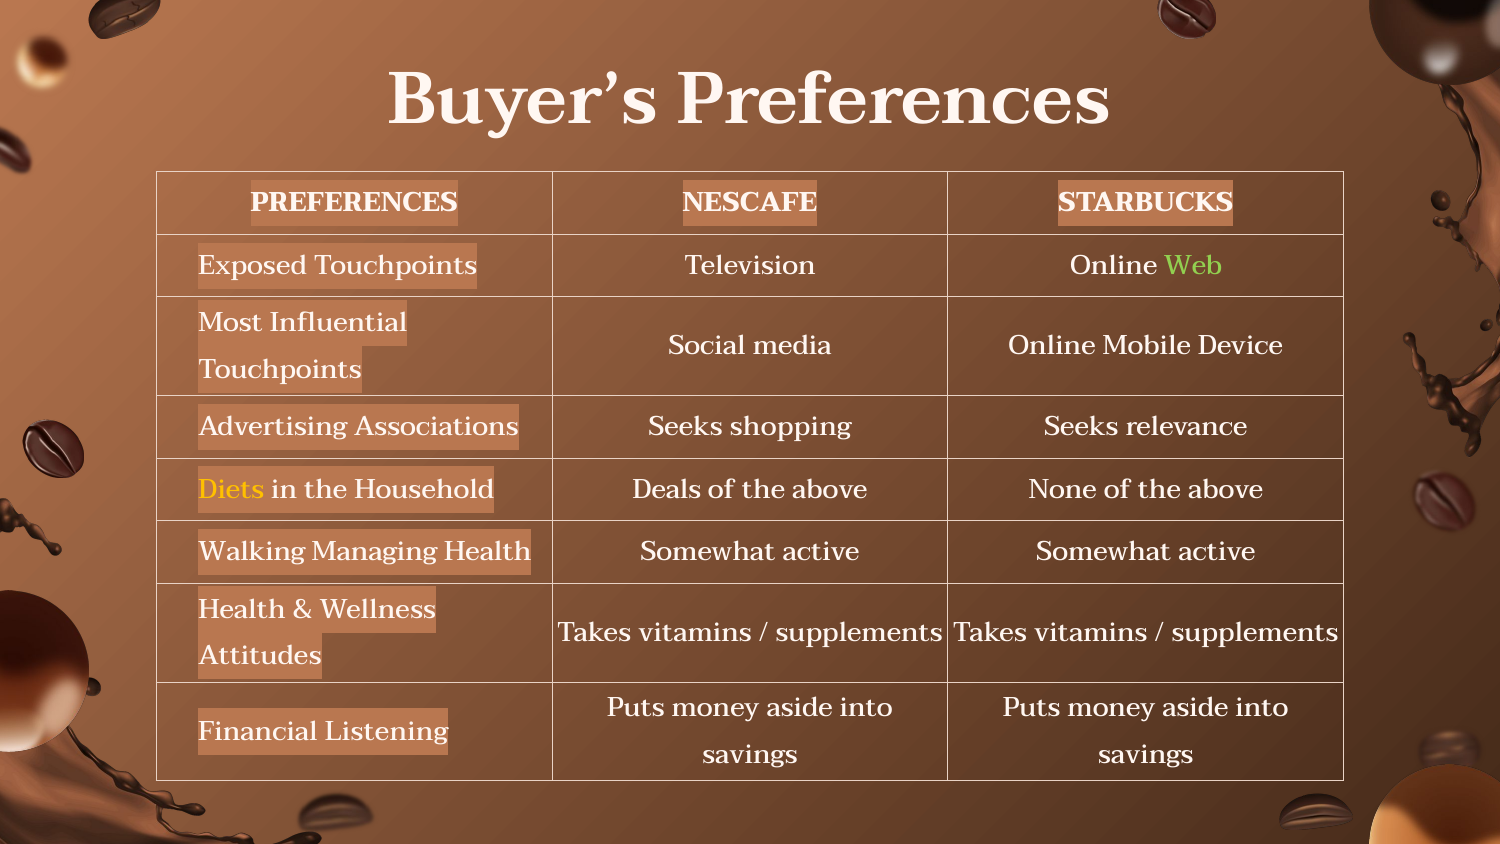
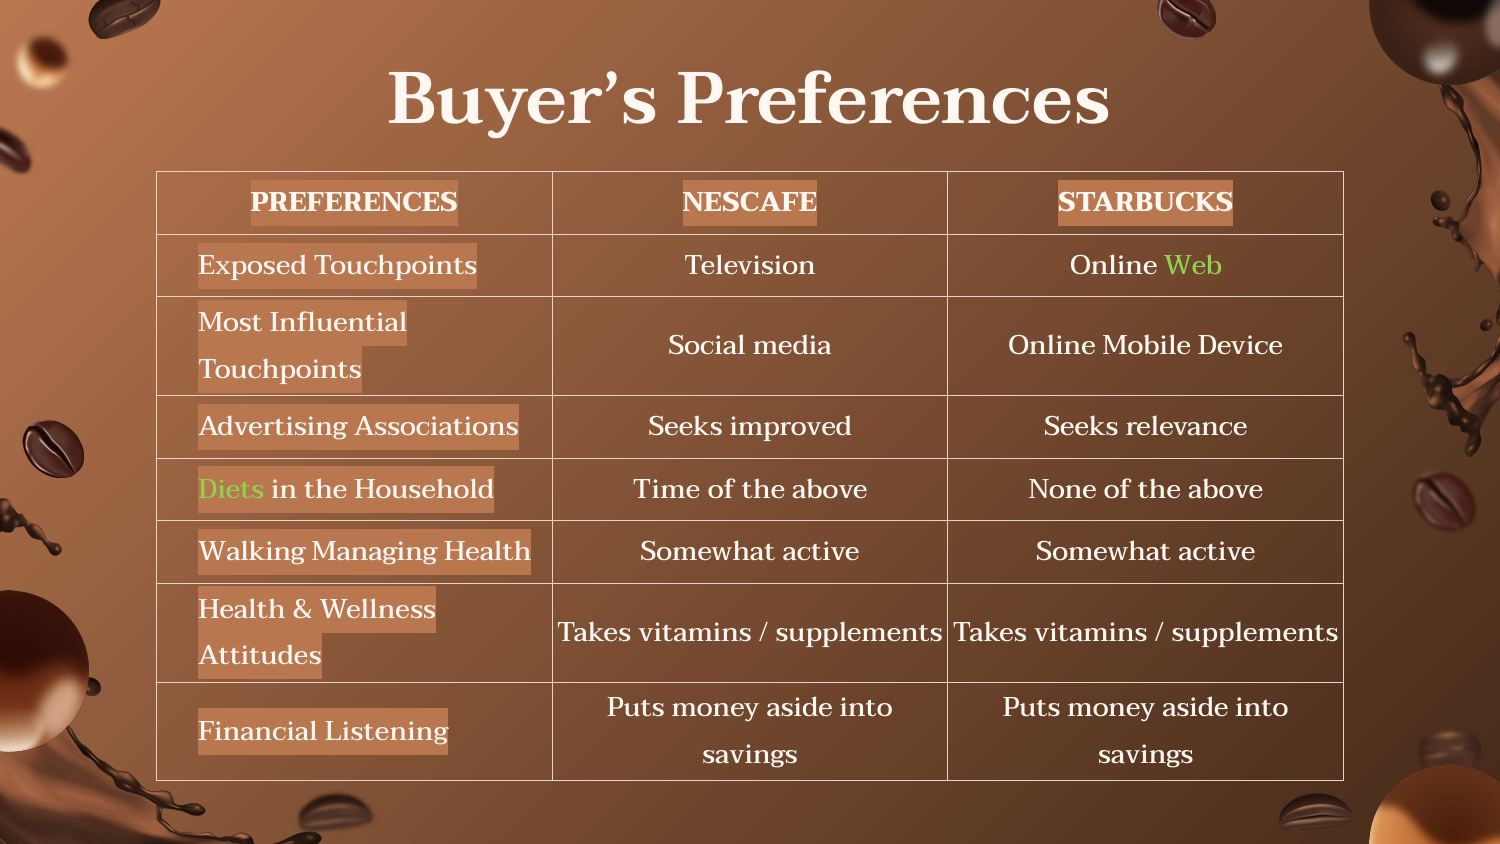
shopping: shopping -> improved
Diets colour: yellow -> light green
Deals: Deals -> Time
